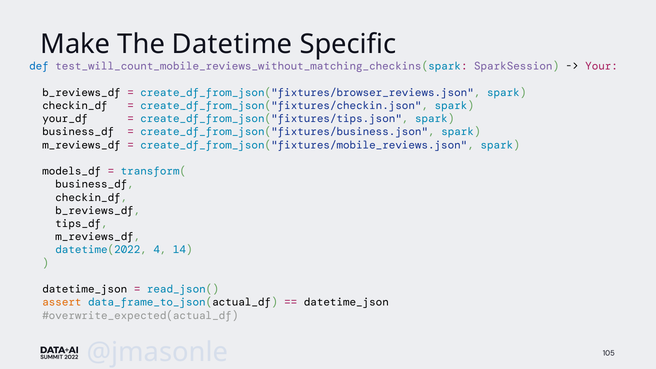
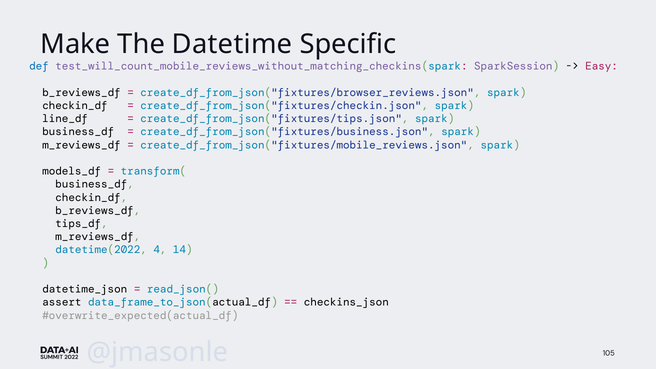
Your: Your -> Easy
your_df: your_df -> line_df
assert colour: orange -> black
datetime_json at (346, 302): datetime_json -> checkins_json
